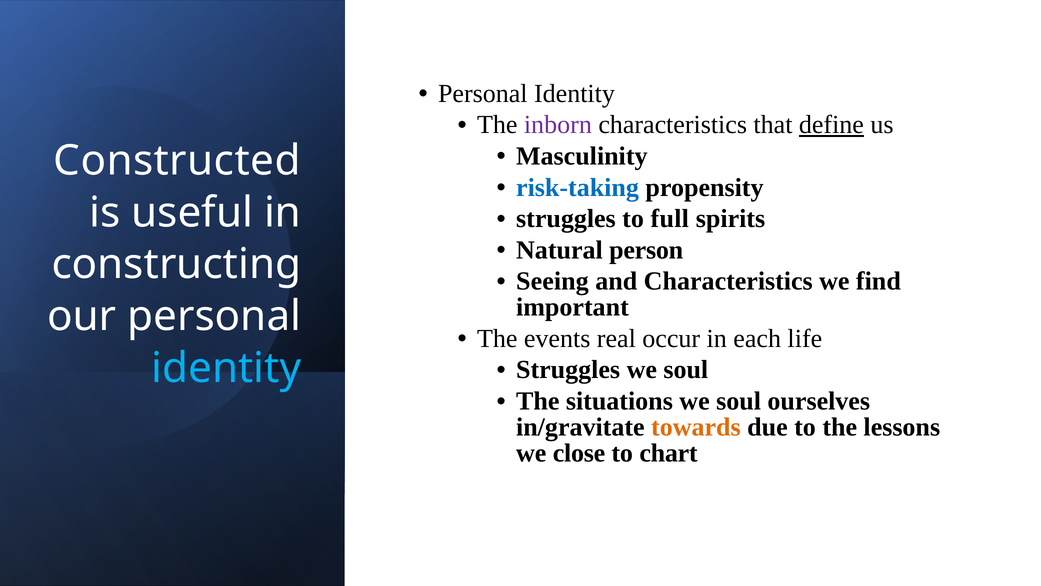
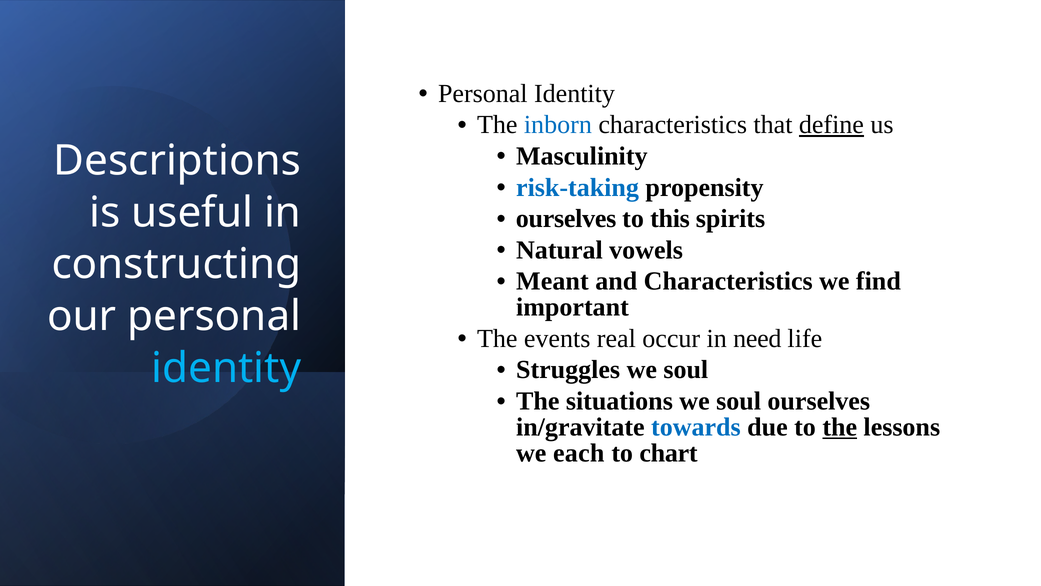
inborn colour: purple -> blue
Constructed: Constructed -> Descriptions
struggles at (566, 219): struggles -> ourselves
full: full -> this
person: person -> vowels
Seeing: Seeing -> Meant
each: each -> need
towards colour: orange -> blue
the at (840, 427) underline: none -> present
close: close -> each
